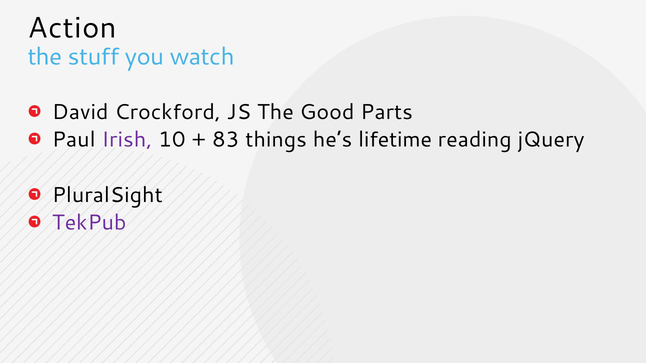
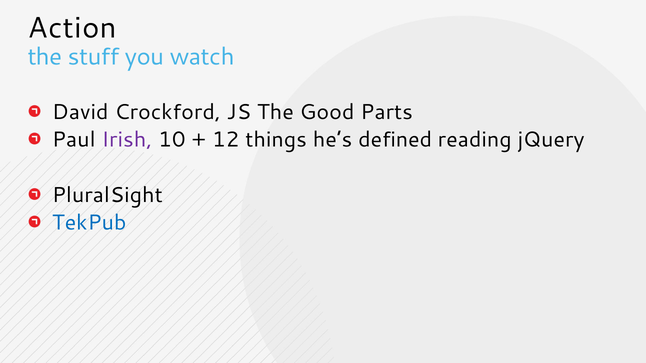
83: 83 -> 12
lifetime: lifetime -> defined
TekPub colour: purple -> blue
